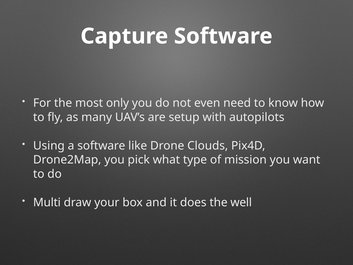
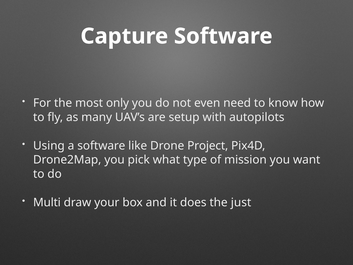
Clouds: Clouds -> Project
well: well -> just
